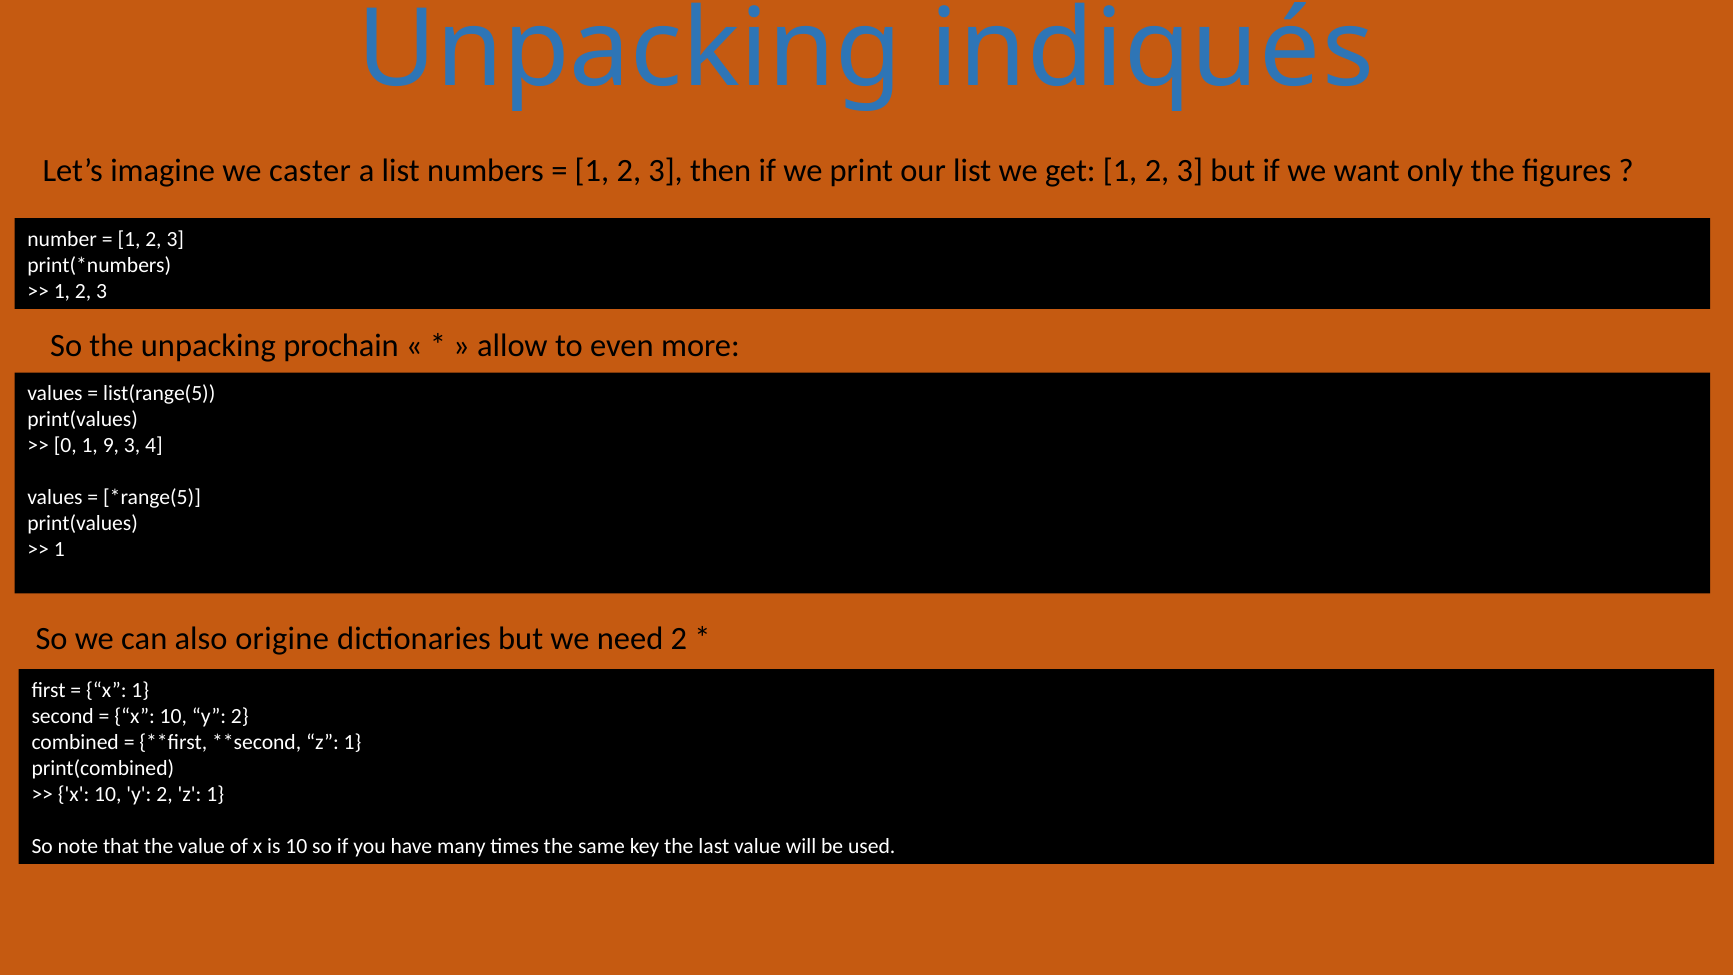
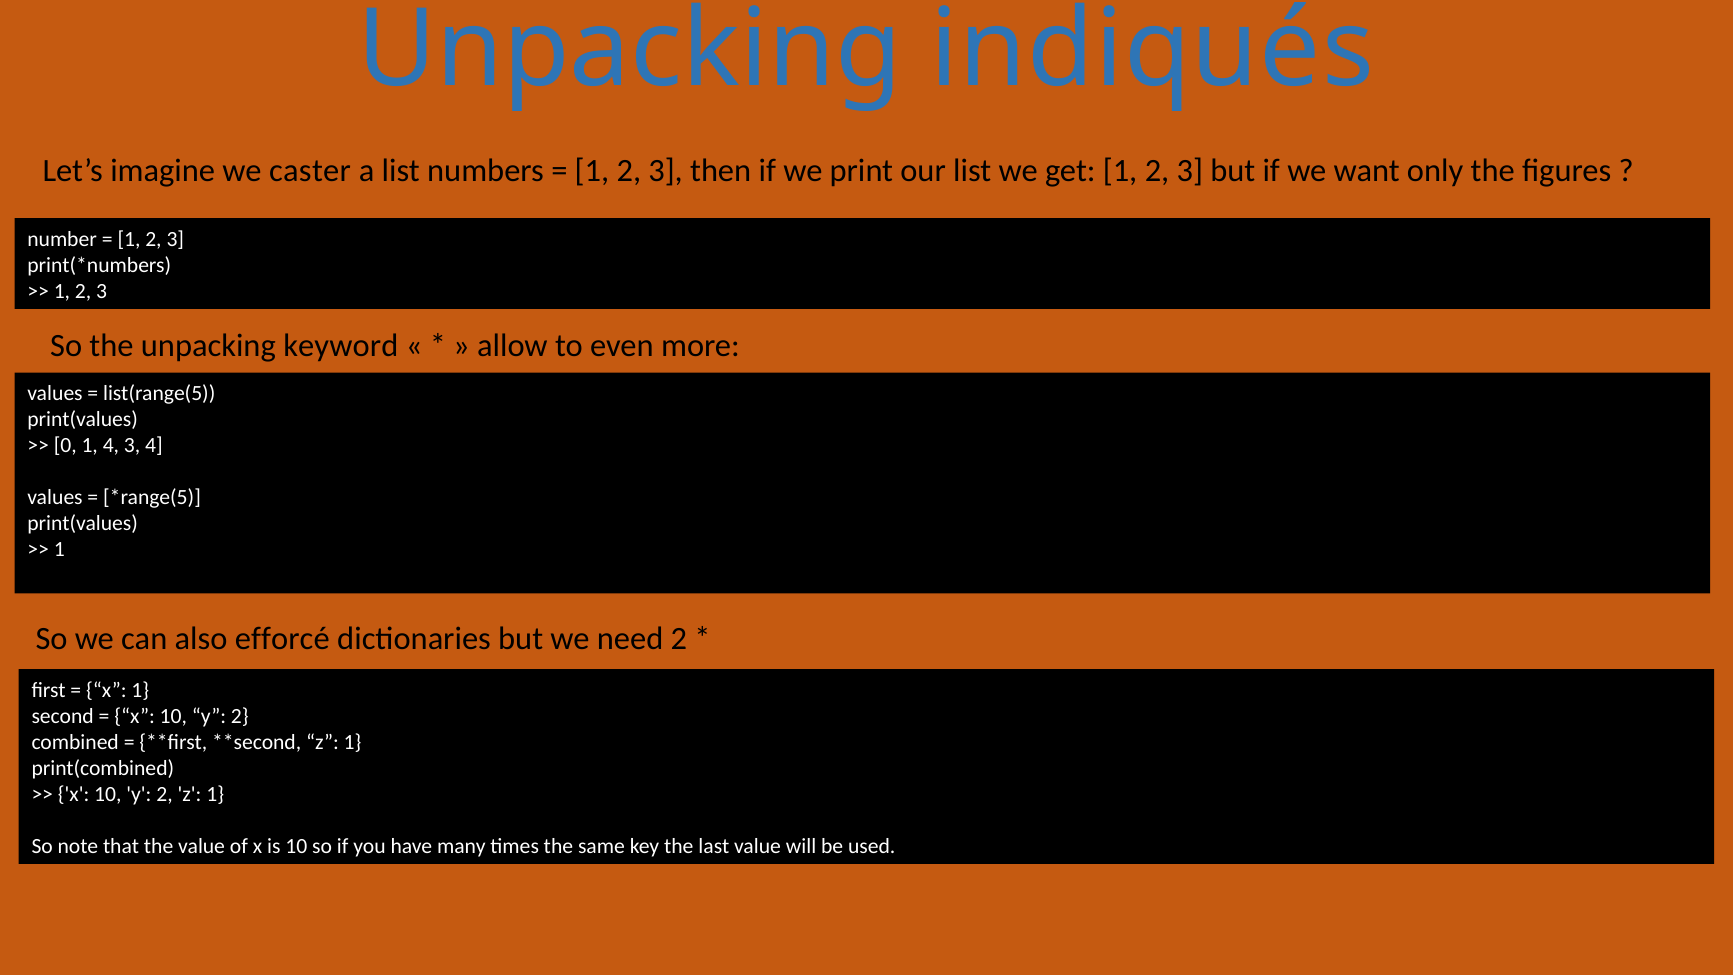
prochain: prochain -> keyword
1 9: 9 -> 4
origine: origine -> efforcé
